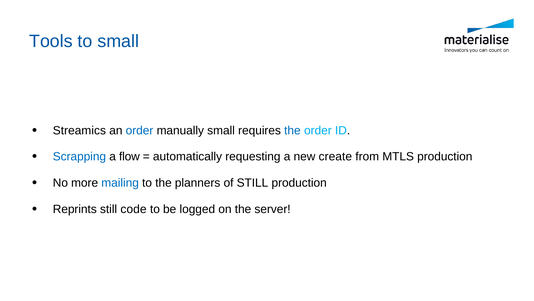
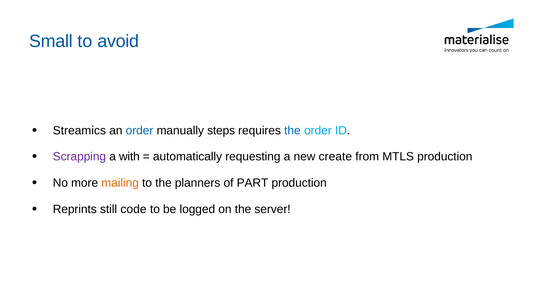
Tools: Tools -> Small
to small: small -> avoid
manually small: small -> steps
Scrapping colour: blue -> purple
flow: flow -> with
mailing colour: blue -> orange
of STILL: STILL -> PART
